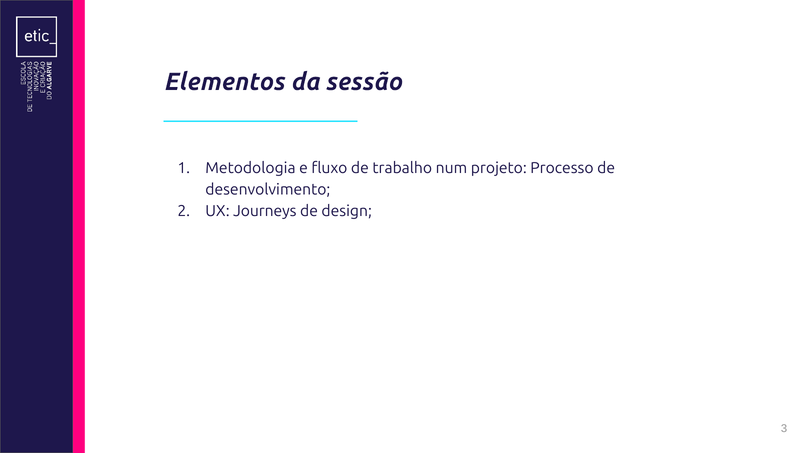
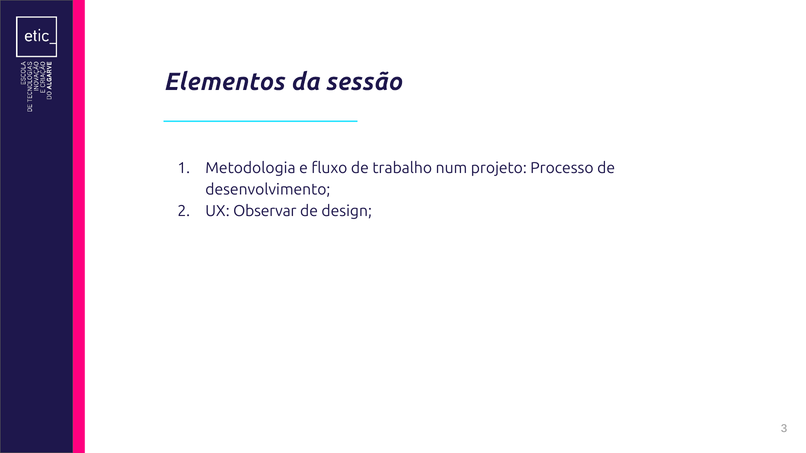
Journeys: Journeys -> Observar
